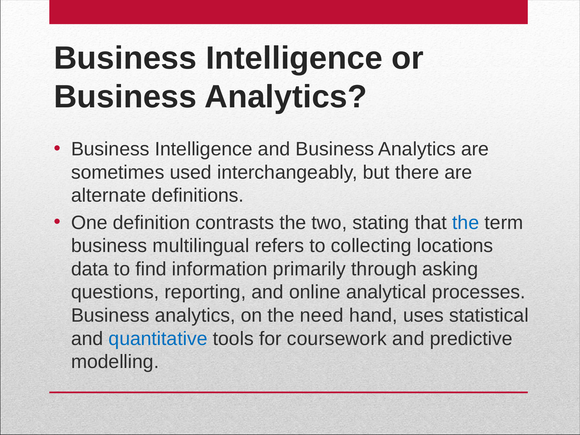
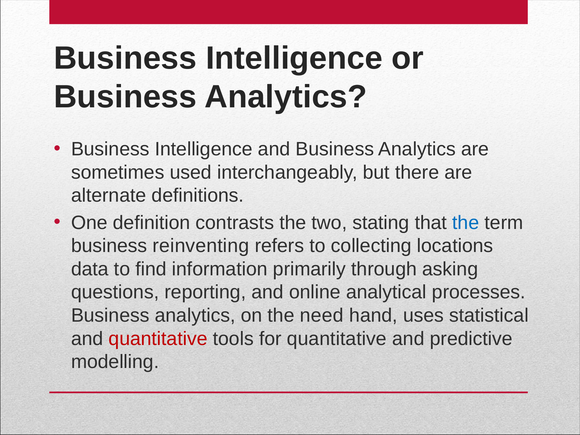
multilingual: multilingual -> reinventing
quantitative at (158, 339) colour: blue -> red
for coursework: coursework -> quantitative
